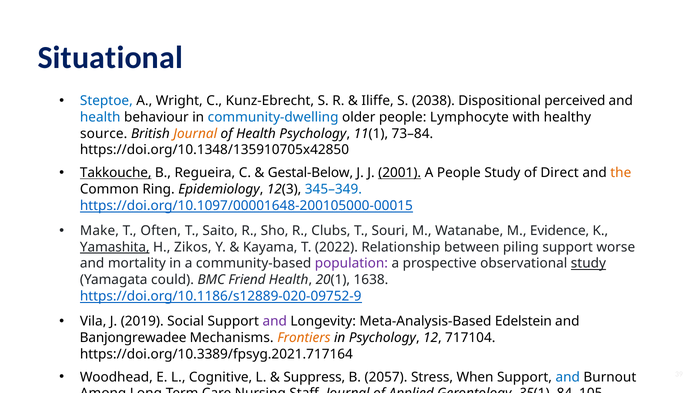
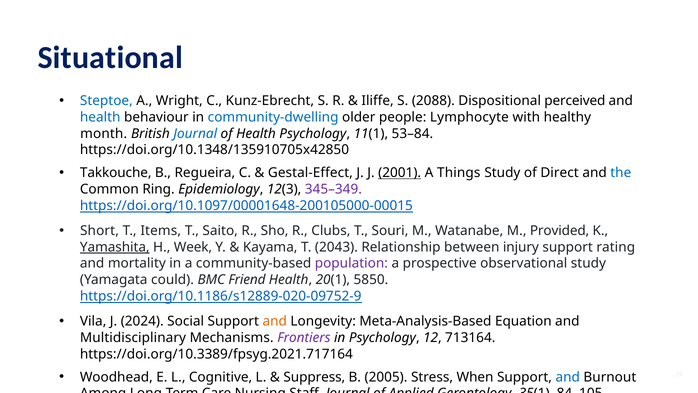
2038: 2038 -> 2088
source: source -> month
Journal at (195, 133) colour: orange -> blue
73–84: 73–84 -> 53–84
Takkouche underline: present -> none
Gestal-Below: Gestal-Below -> Gestal-Effect
A People: People -> Things
the colour: orange -> blue
345–349 colour: blue -> purple
Make: Make -> Short
Often: Often -> Items
Evidence: Evidence -> Provided
Zikos: Zikos -> Week
2022: 2022 -> 2043
piling: piling -> injury
worse: worse -> rating
study at (588, 263) underline: present -> none
1638: 1638 -> 5850
2019: 2019 -> 2024
and at (275, 321) colour: purple -> orange
Edelstein: Edelstein -> Equation
Banjongrewadee: Banjongrewadee -> Multidisciplinary
Frontiers colour: orange -> purple
717104: 717104 -> 713164
2057: 2057 -> 2005
